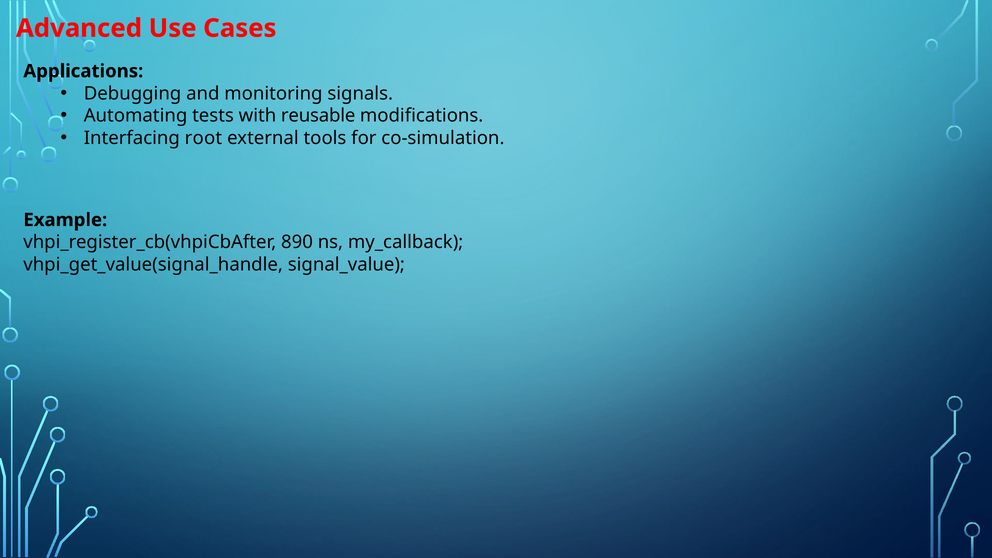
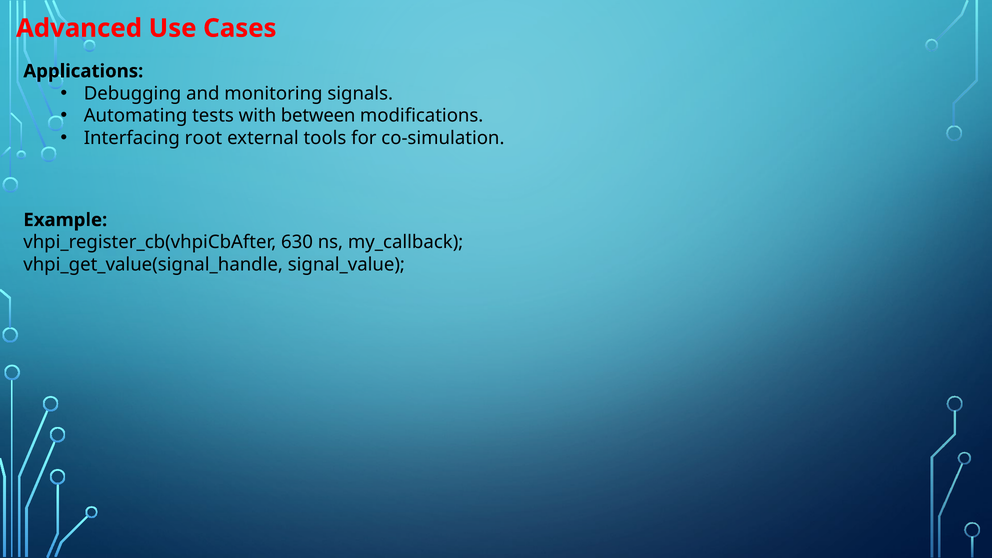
reusable: reusable -> between
890: 890 -> 630
